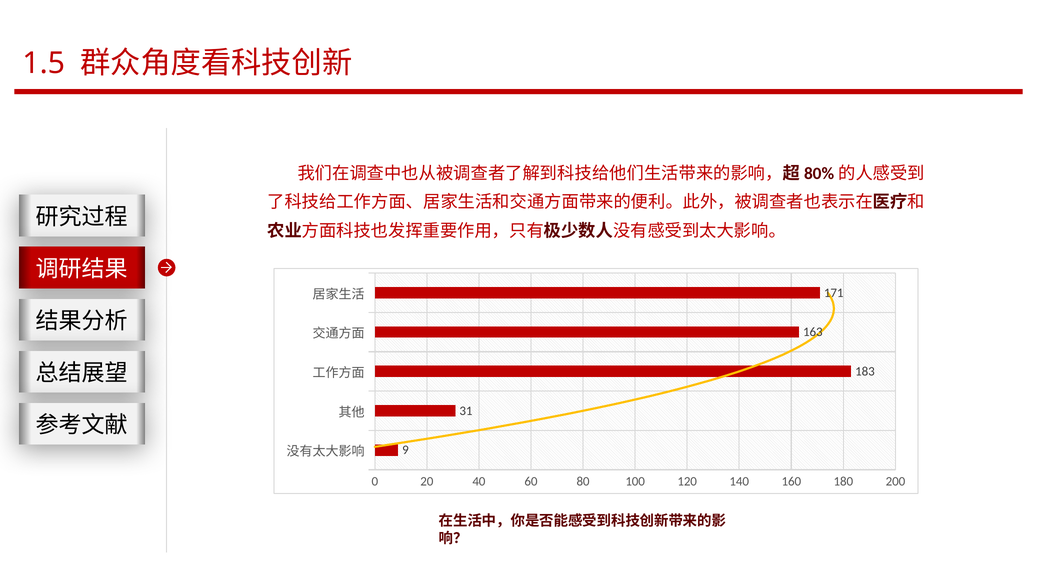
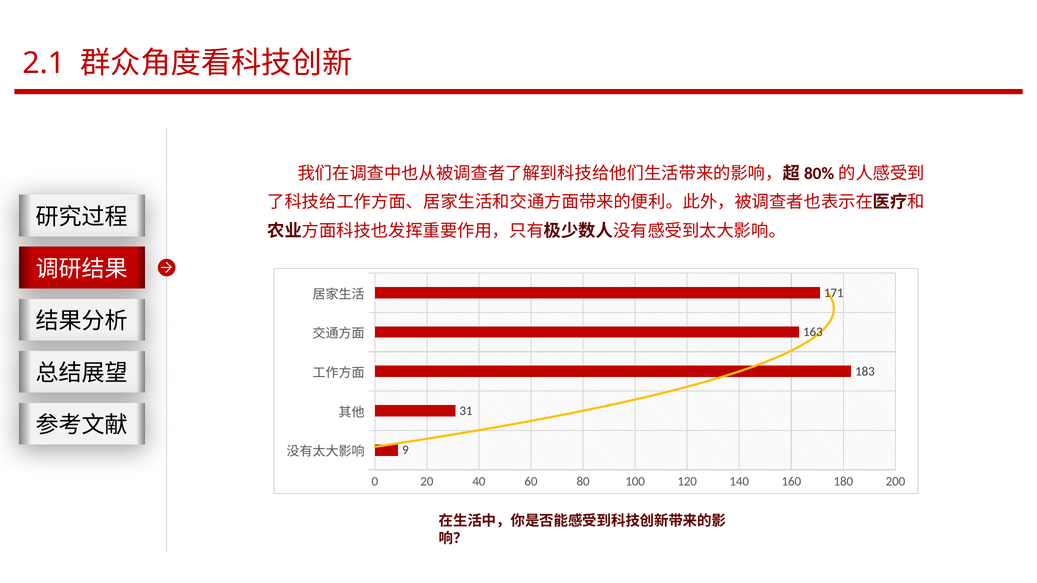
1.5: 1.5 -> 2.1
